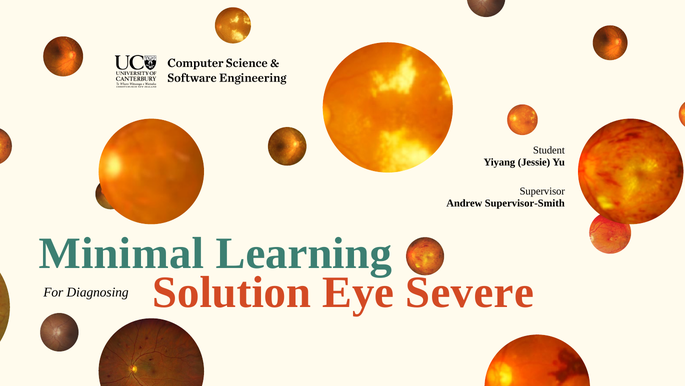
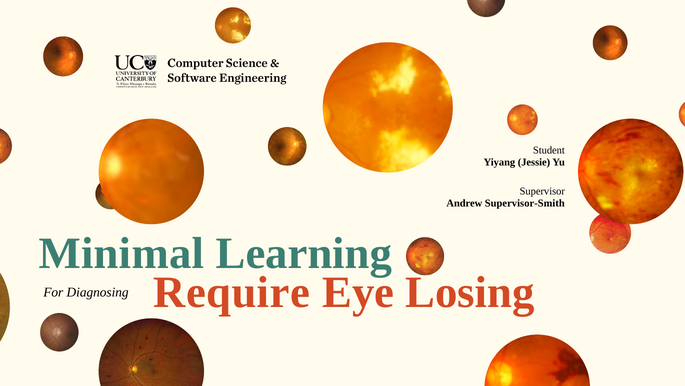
Solution: Solution -> Require
Eye Severe: Severe -> Losing
